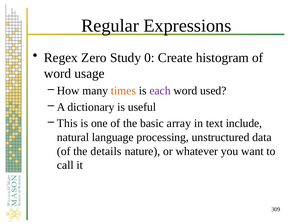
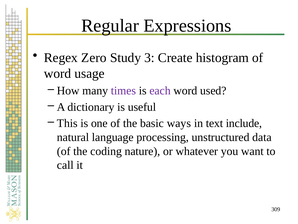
0: 0 -> 3
times colour: orange -> purple
array: array -> ways
details: details -> coding
